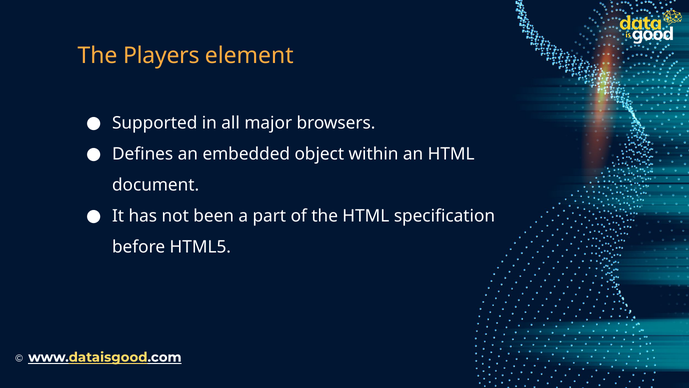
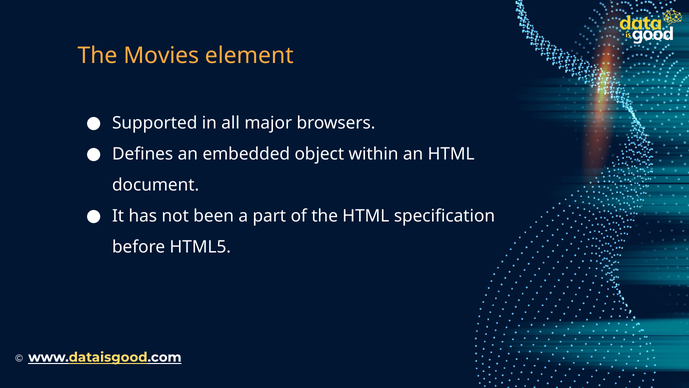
Players: Players -> Movies
